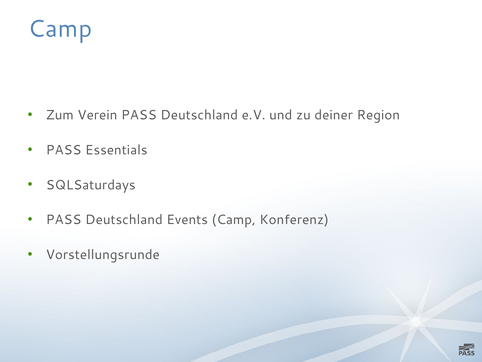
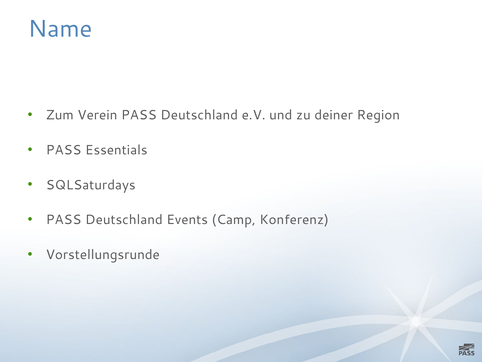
Camp at (60, 29): Camp -> Name
